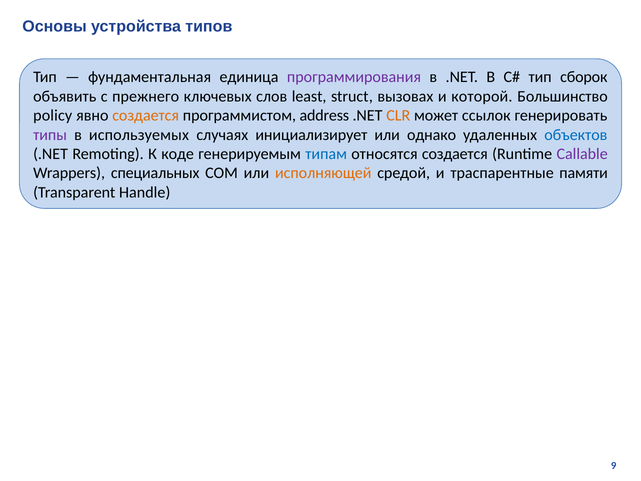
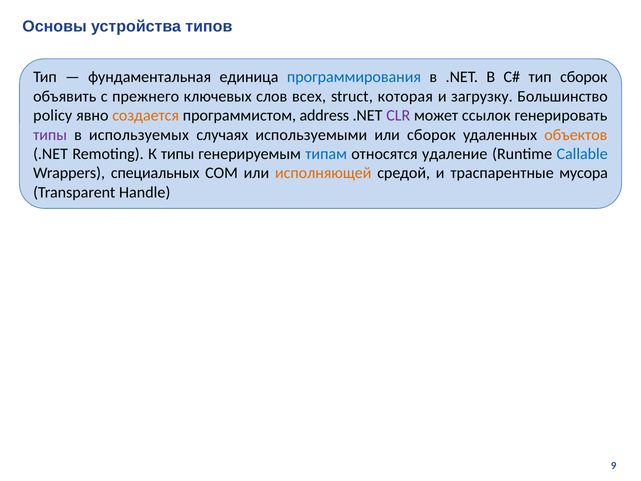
программирования colour: purple -> blue
least: least -> всех
вызовах: вызовах -> которая
которой: которой -> загрузку
CLR colour: orange -> purple
инициализирует: инициализирует -> используемыми
или однако: однако -> сборок
объектов colour: blue -> orange
К коде: коде -> типы
относятся создается: создается -> удаление
Callable colour: purple -> blue
памяти: памяти -> мусора
